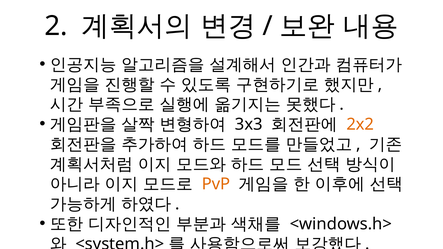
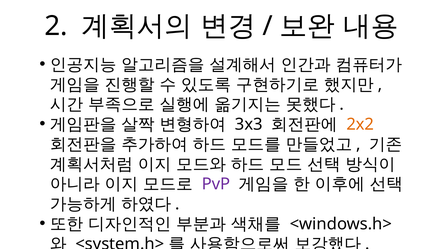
PvP colour: orange -> purple
